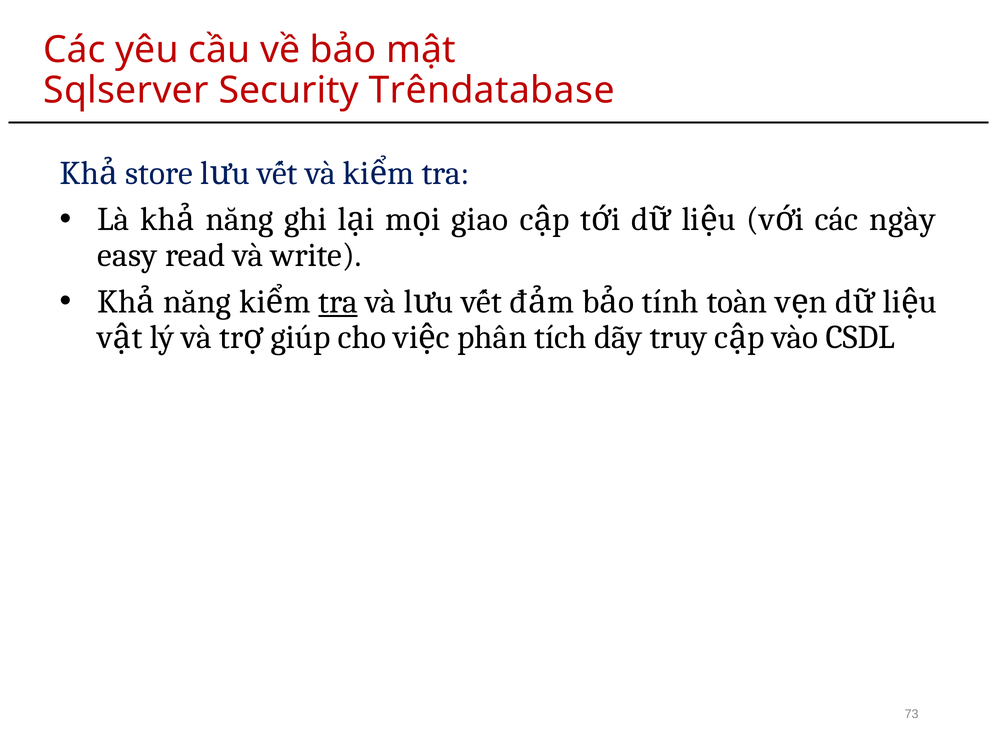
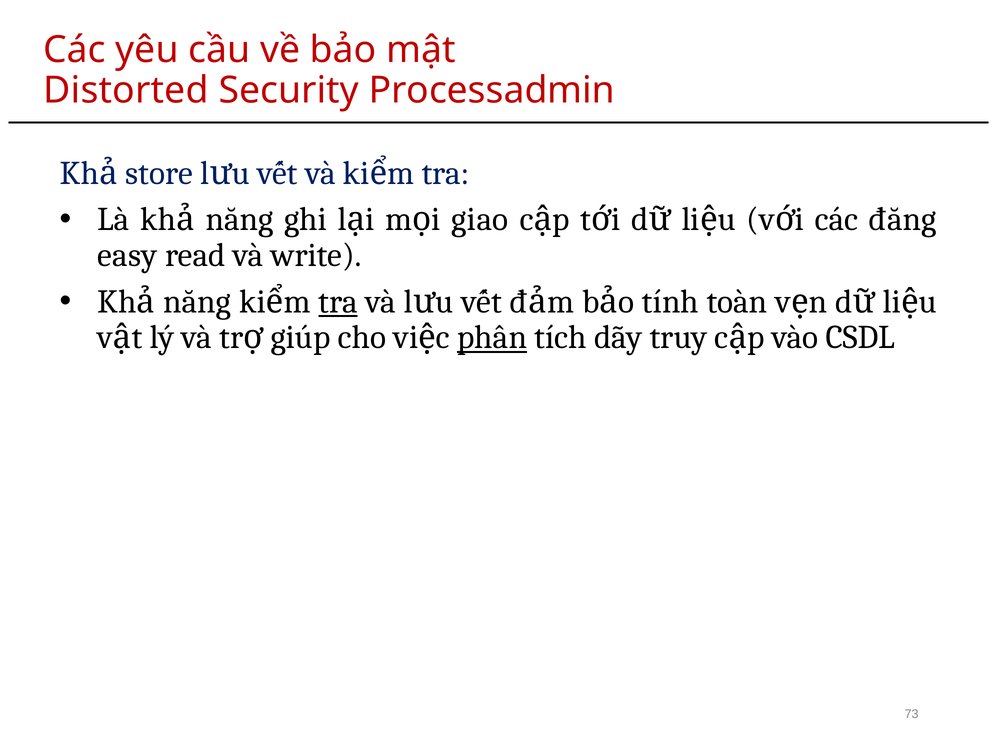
Sqlserver: Sqlserver -> Distorted
Trêndatabase: Trêndatabase -> Processadmin
ngày: ngày -> đăng
phân underline: none -> present
